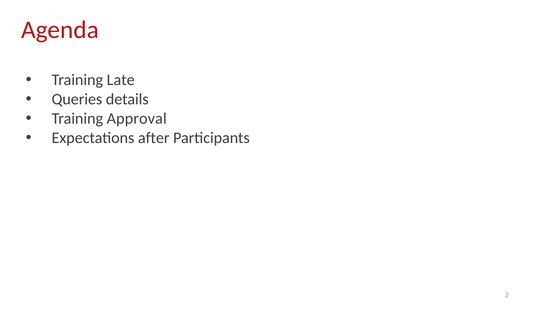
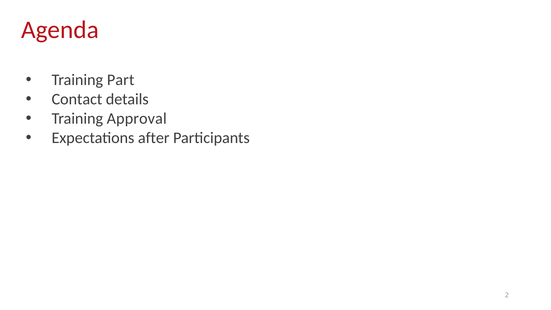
Late: Late -> Part
Queries: Queries -> Contact
